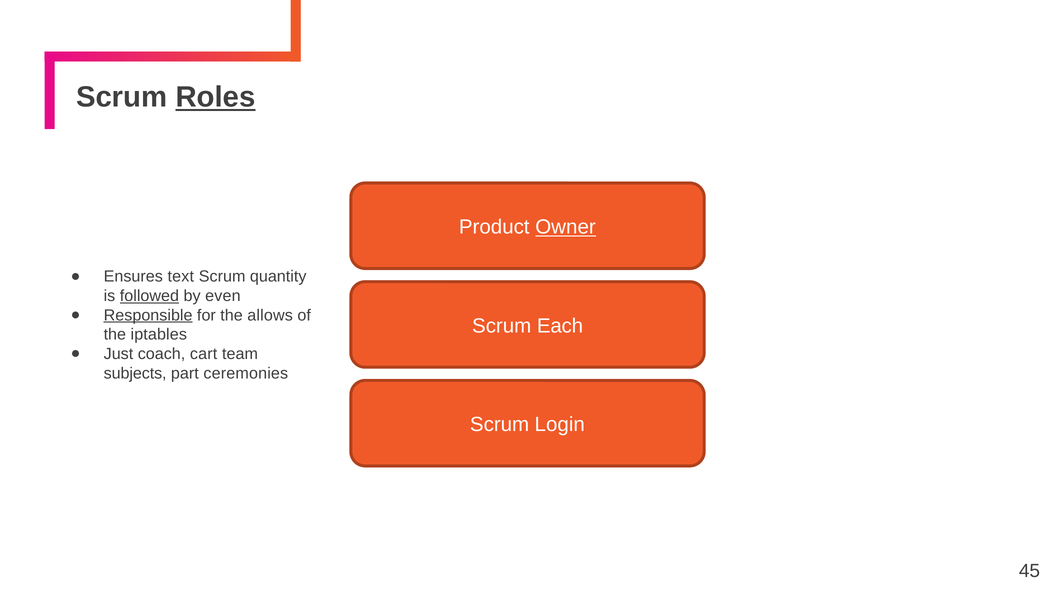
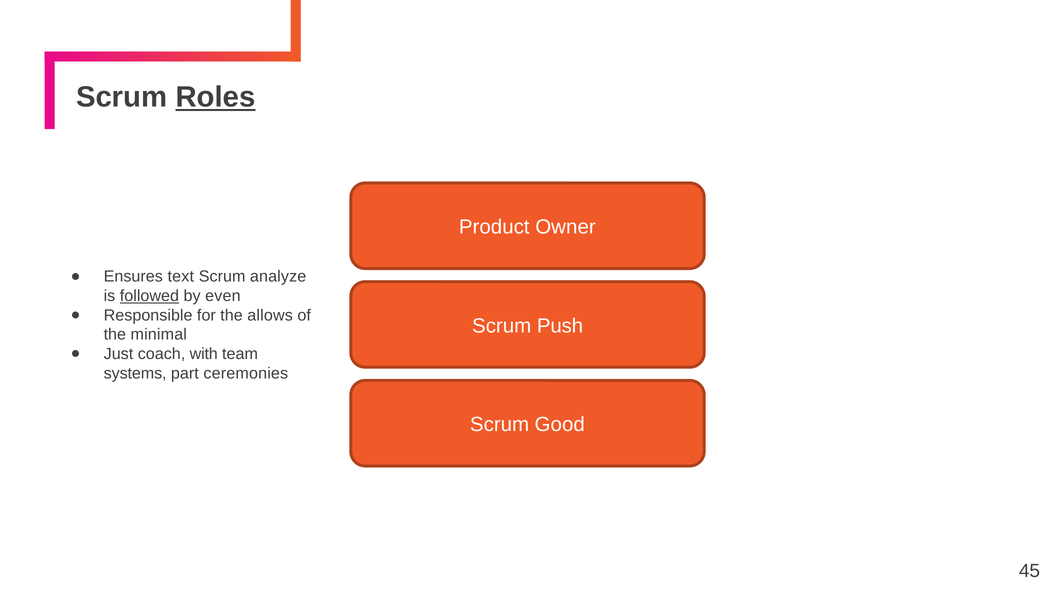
Owner underline: present -> none
quantity: quantity -> analyze
Responsible underline: present -> none
Each: Each -> Push
iptables: iptables -> minimal
cart: cart -> with
subjects: subjects -> systems
Login: Login -> Good
